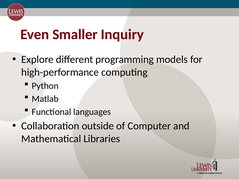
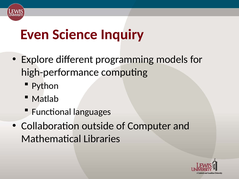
Smaller: Smaller -> Science
